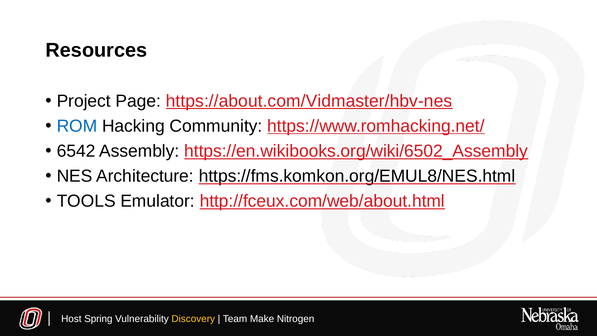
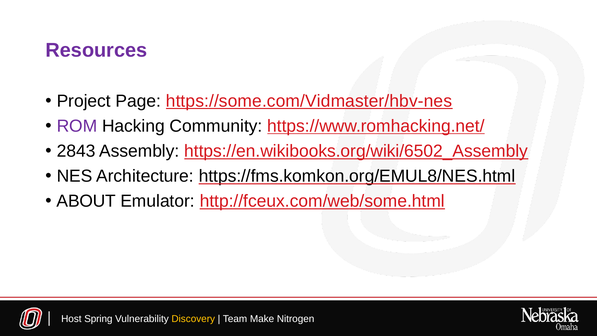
Resources colour: black -> purple
https://about.com/Vidmaster/hbv-nes: https://about.com/Vidmaster/hbv-nes -> https://some.com/Vidmaster/hbv-nes
ROM colour: blue -> purple
6542: 6542 -> 2843
TOOLS: TOOLS -> ABOUT
http://fceux.com/web/about.html: http://fceux.com/web/about.html -> http://fceux.com/web/some.html
